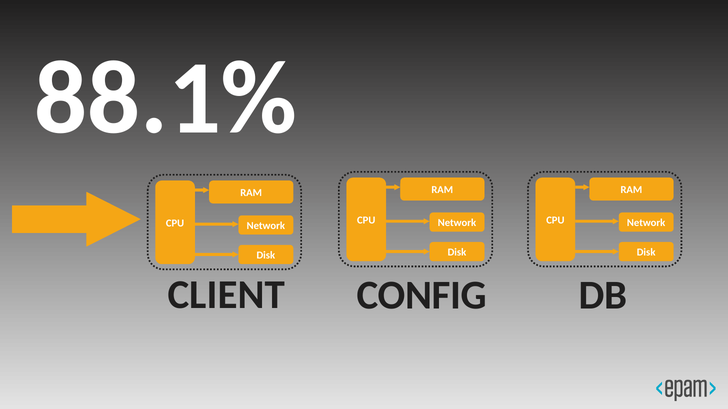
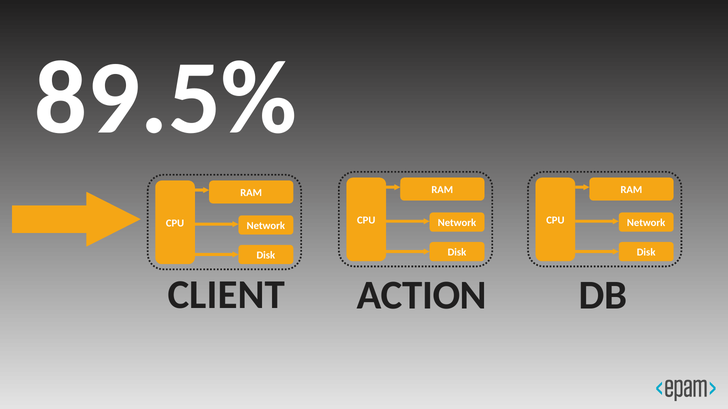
88.1%: 88.1% -> 89.5%
CONFIG: CONFIG -> ACTION
